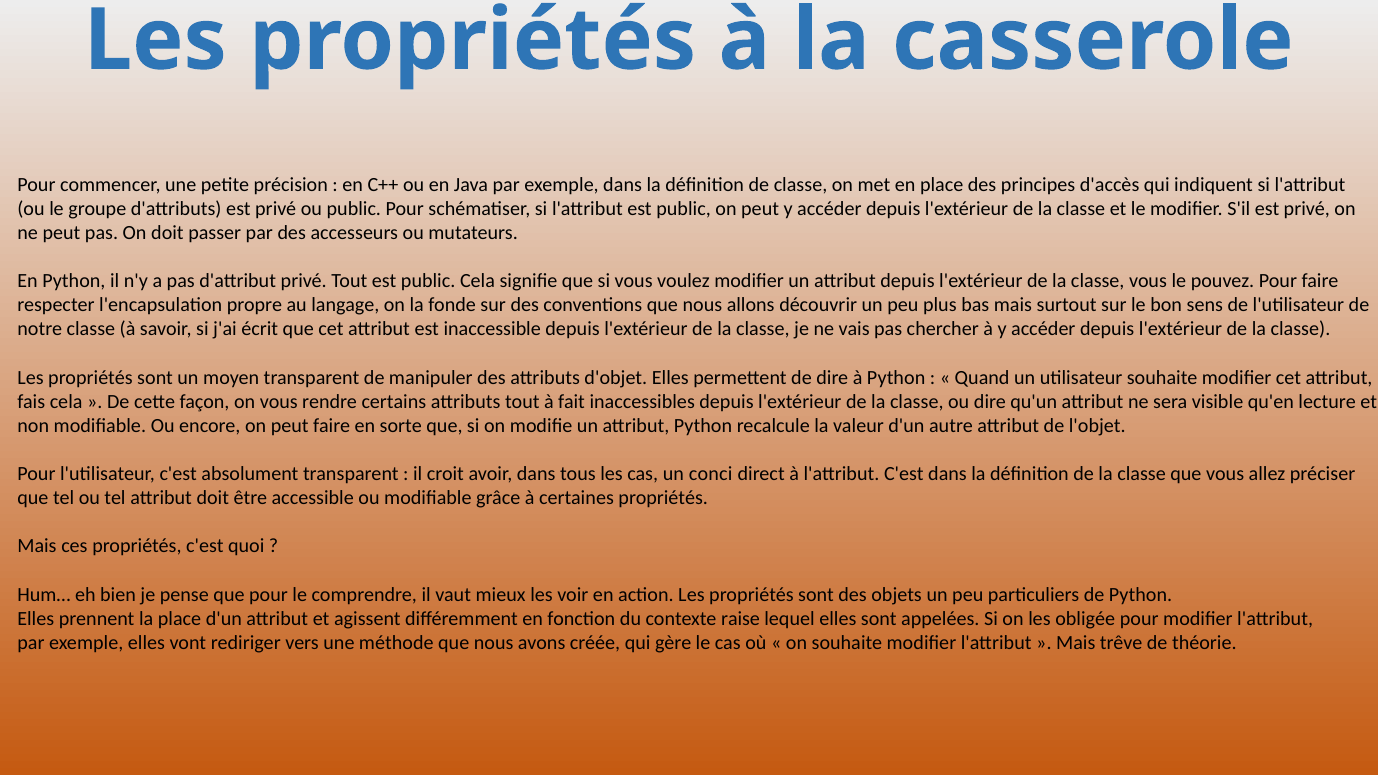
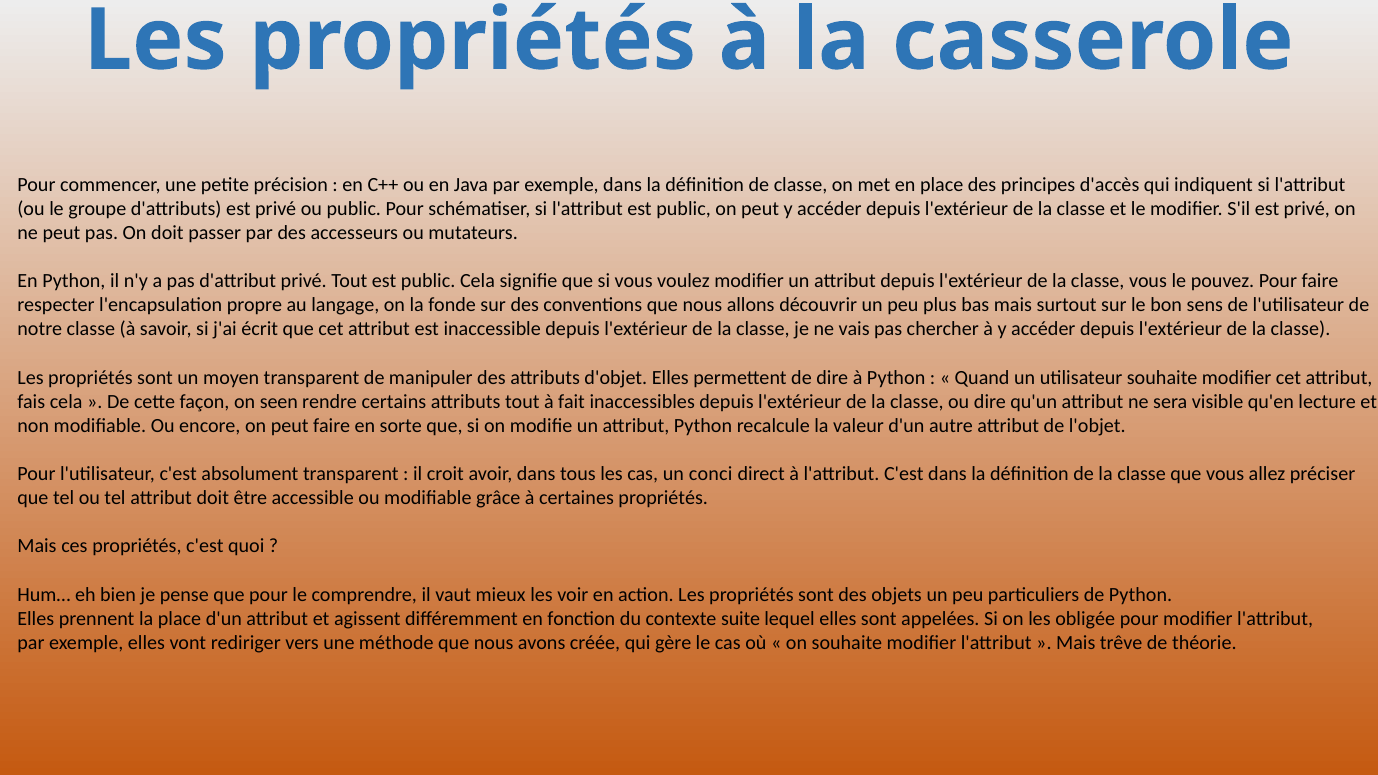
on vous: vous -> seen
raise: raise -> suite
